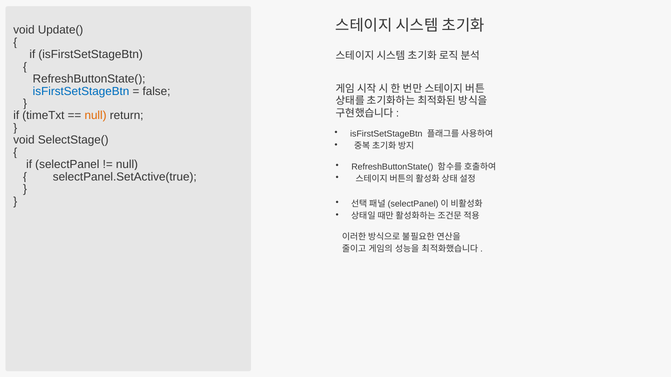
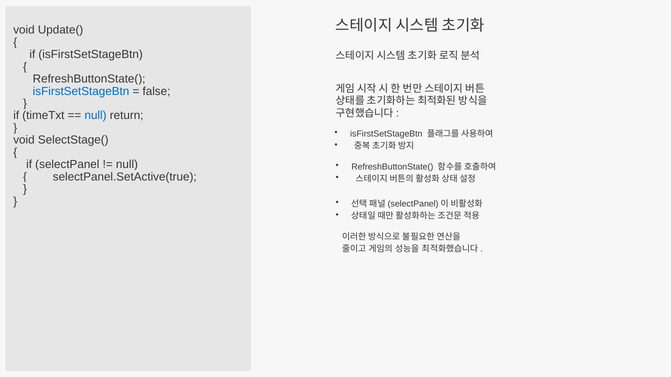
null at (96, 116) colour: orange -> blue
